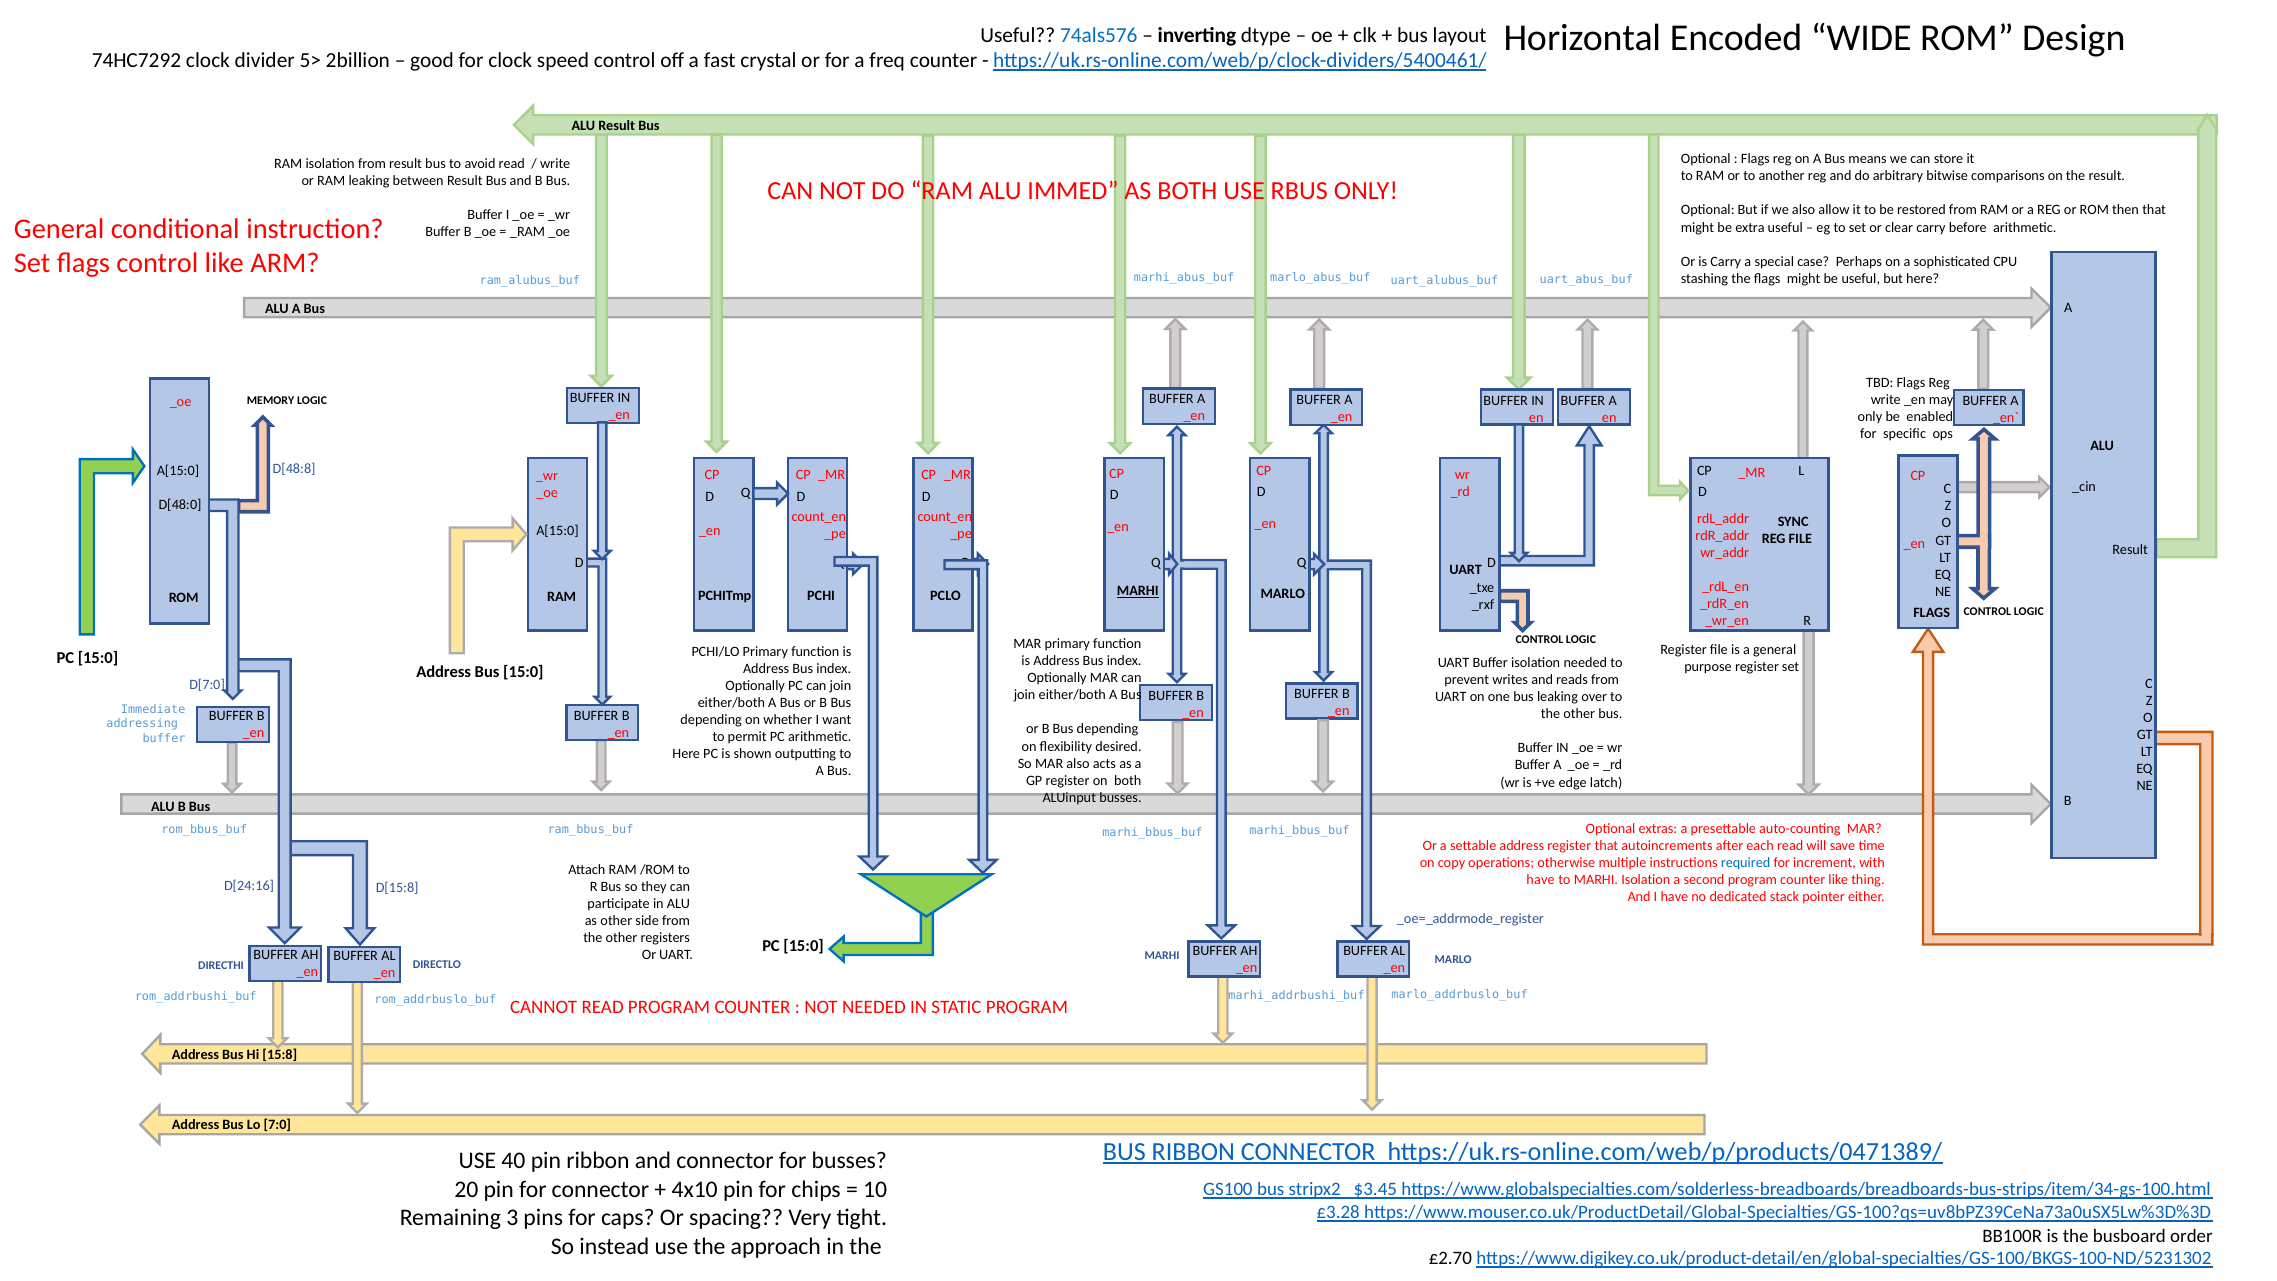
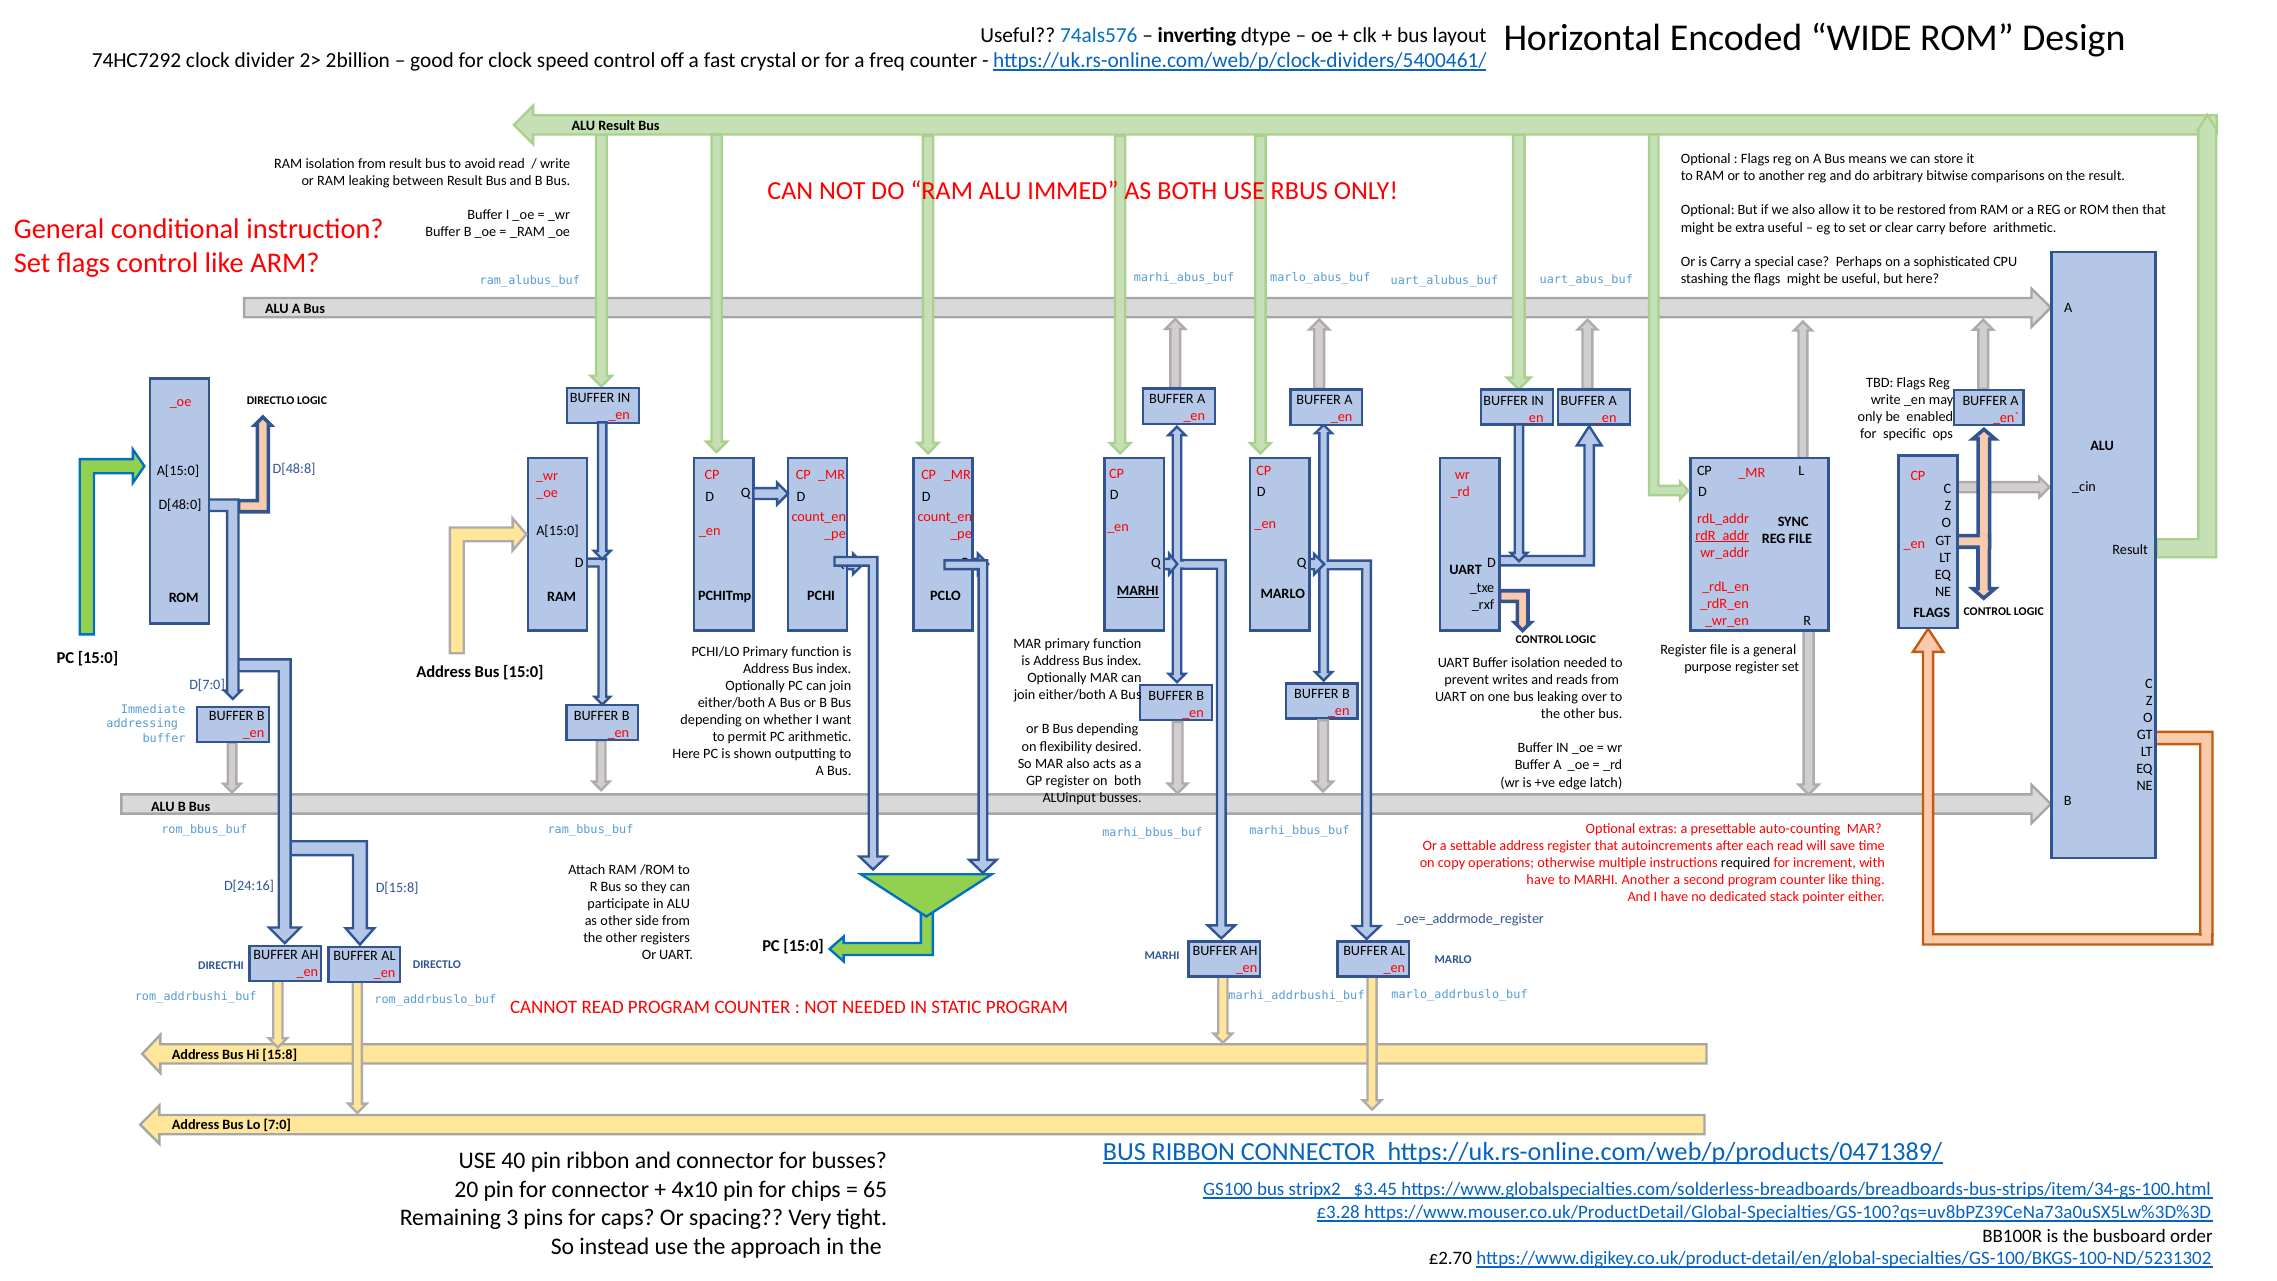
5>: 5> -> 2>
MEMORY at (271, 400): MEMORY -> DIRECTLO
rdR_addr underline: none -> present
required colour: blue -> black
MARHI Isolation: Isolation -> Another
10: 10 -> 65
